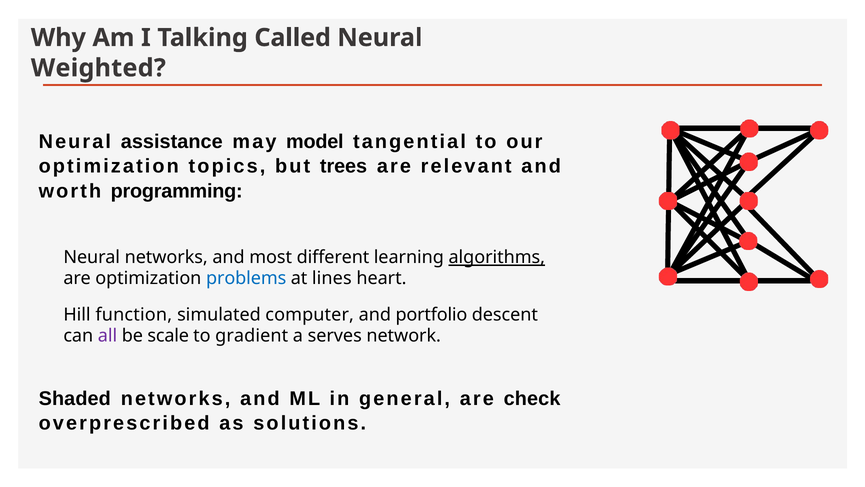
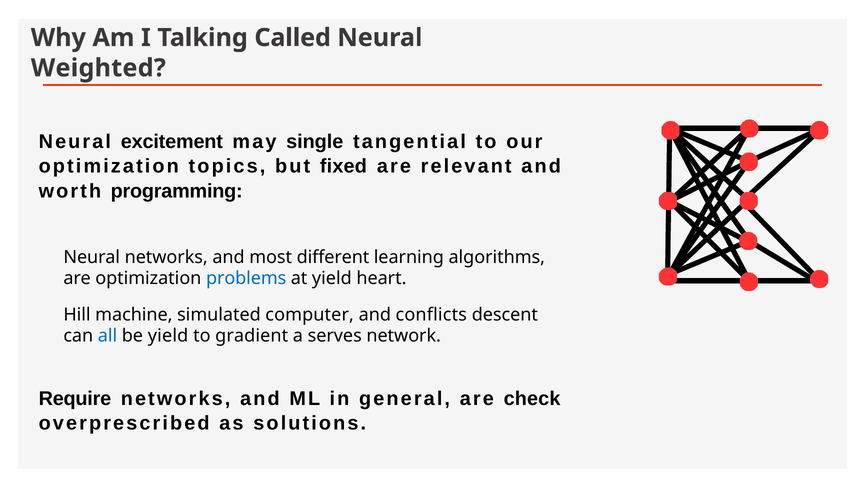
assistance: assistance -> excitement
model: model -> single
trees: trees -> fixed
algorithms underline: present -> none
at lines: lines -> yield
function: function -> machine
portfolio: portfolio -> conflicts
all colour: purple -> blue
be scale: scale -> yield
Shaded: Shaded -> Require
